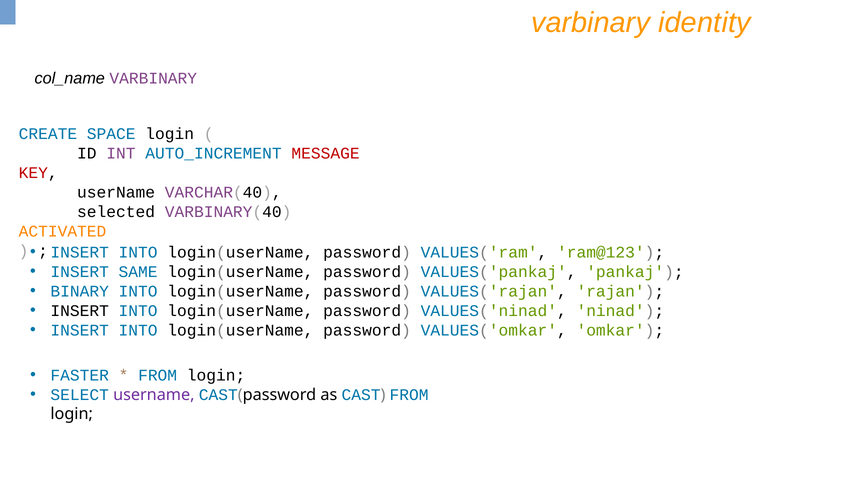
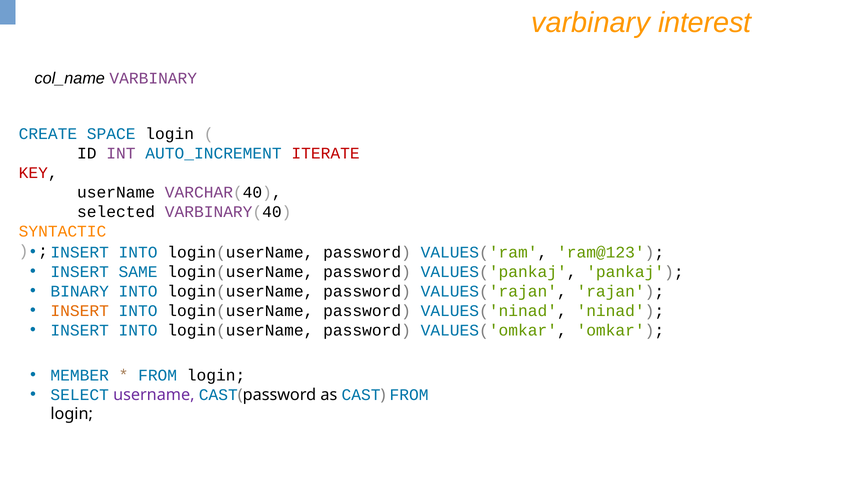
identity: identity -> interest
MESSAGE: MESSAGE -> ITERATE
ACTIVATED: ACTIVATED -> SYNTACTIC
INSERT at (80, 311) colour: black -> orange
FASTER: FASTER -> MEMBER
